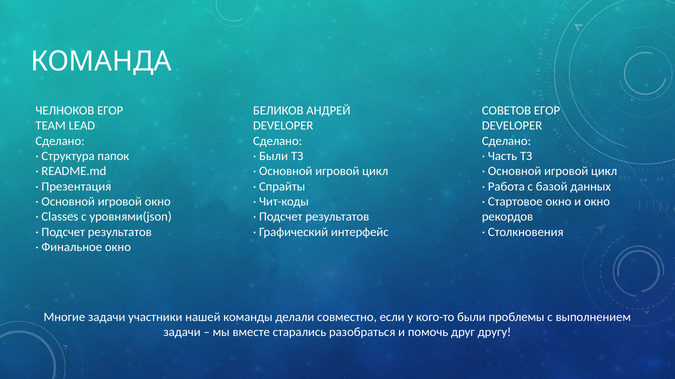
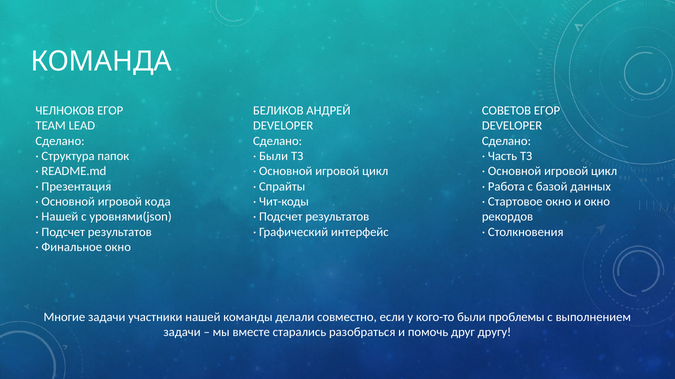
игровой окно: окно -> кода
Classes at (60, 217): Classes -> Нашей
